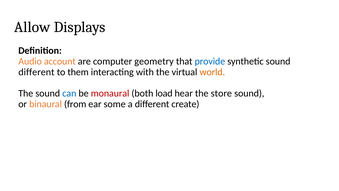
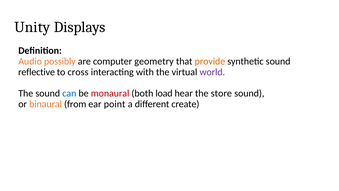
Allow: Allow -> Unity
account: account -> possibly
provide colour: blue -> orange
different at (36, 72): different -> reflective
them: them -> cross
world colour: orange -> purple
some: some -> point
